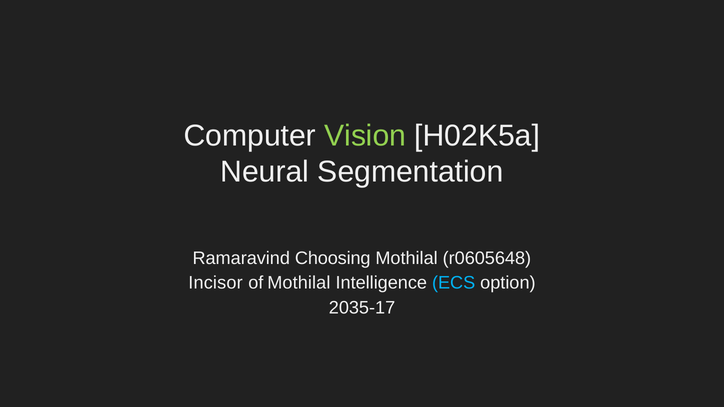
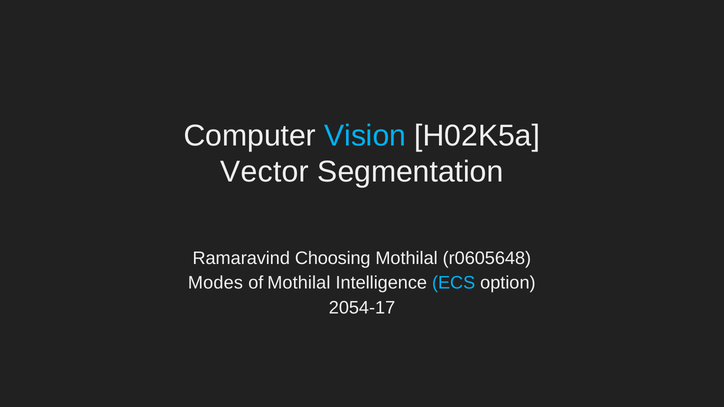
Vision colour: light green -> light blue
Neural: Neural -> Vector
Incisor: Incisor -> Modes
2035-17: 2035-17 -> 2054-17
